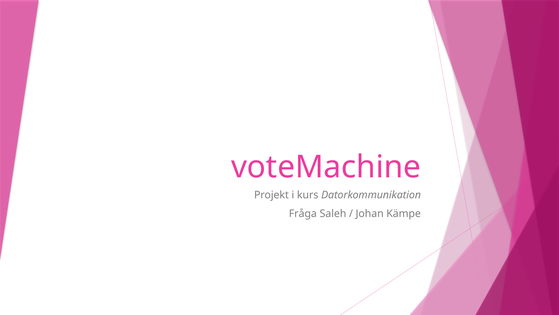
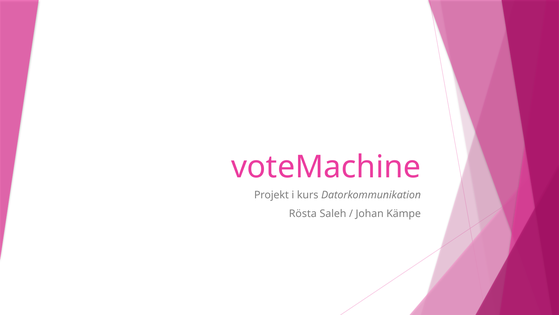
Fråga: Fråga -> Rösta
